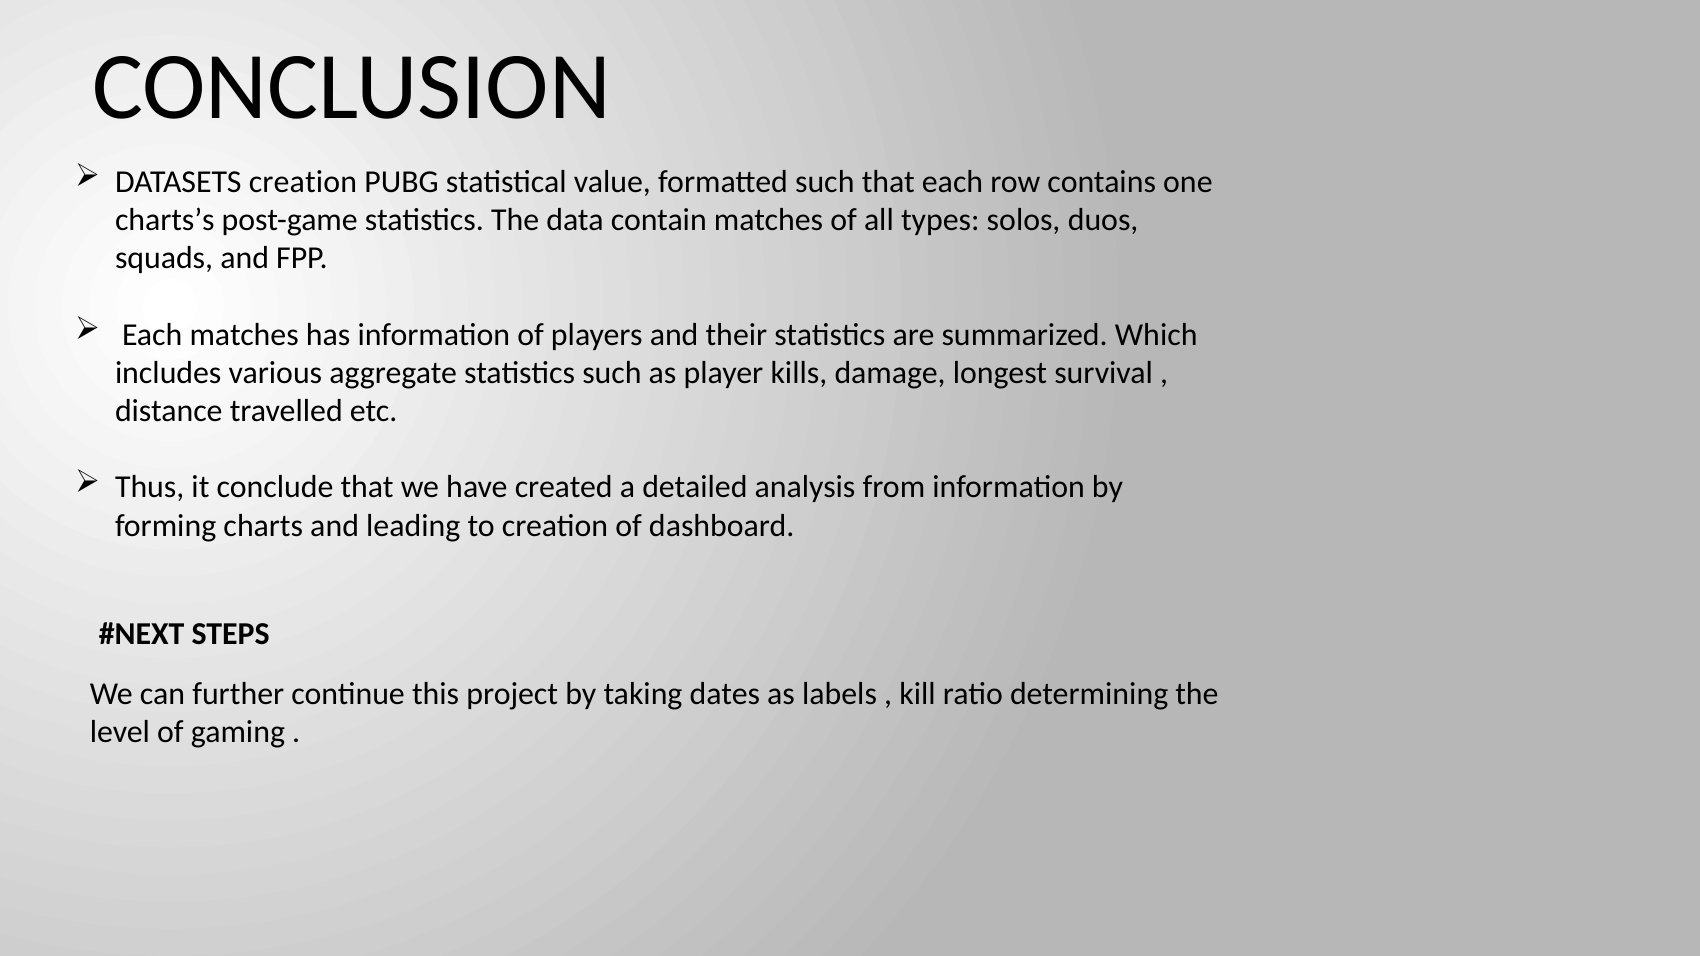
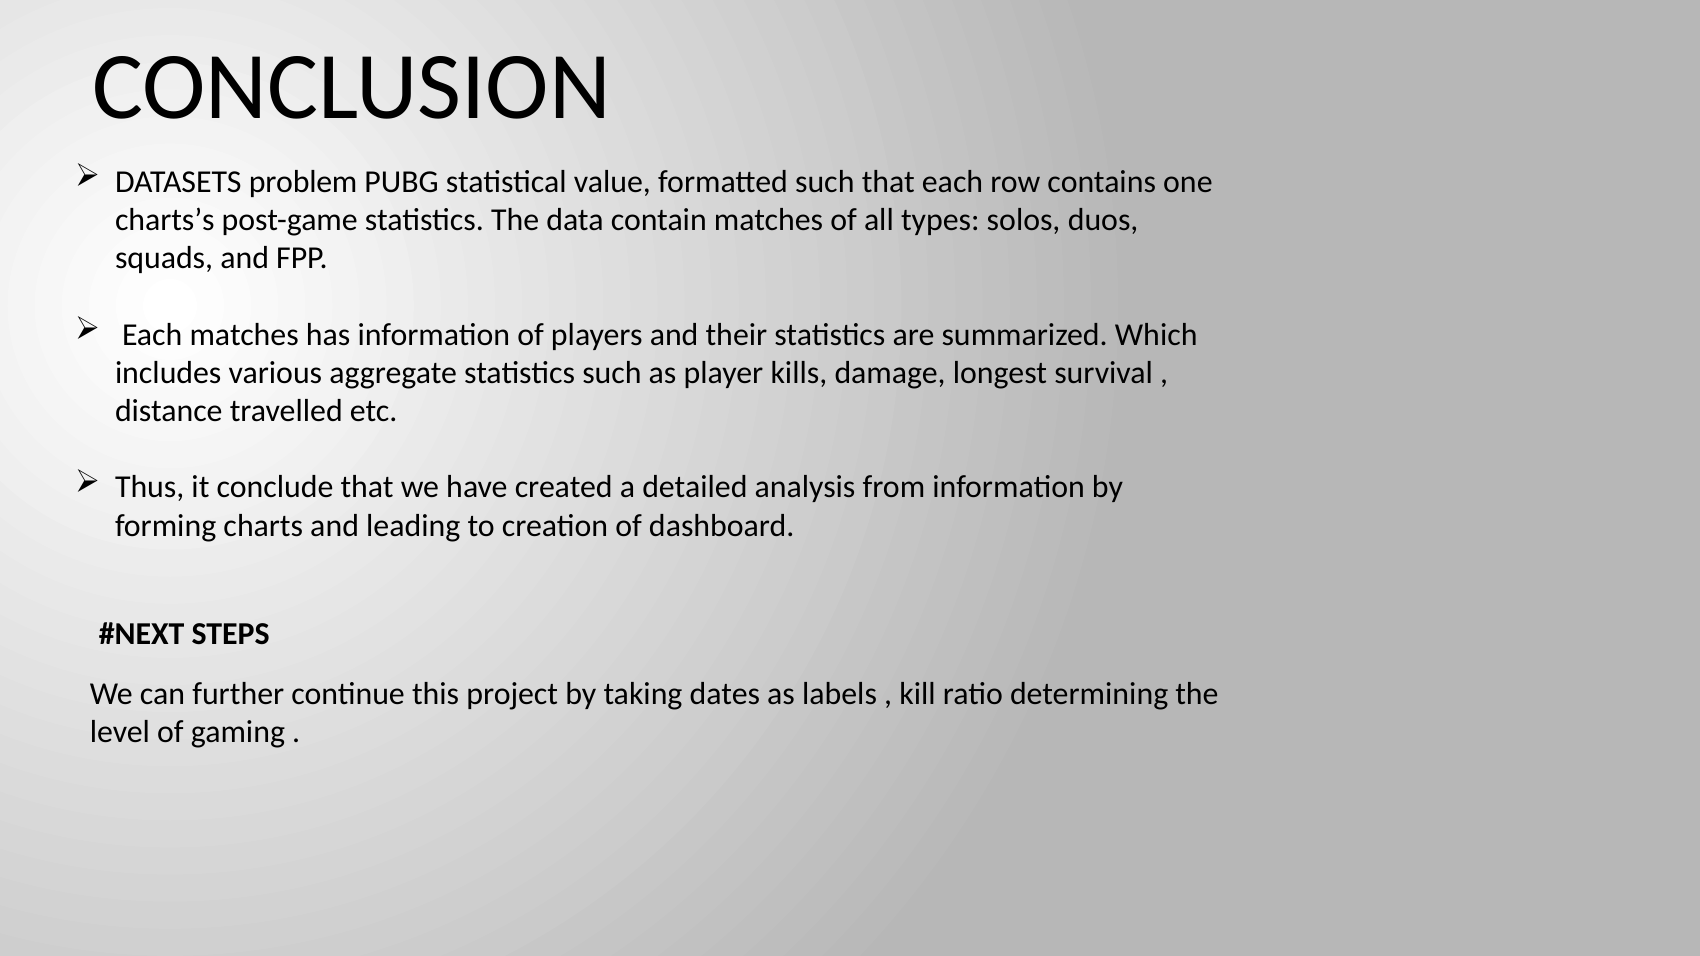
DATASETS creation: creation -> problem
